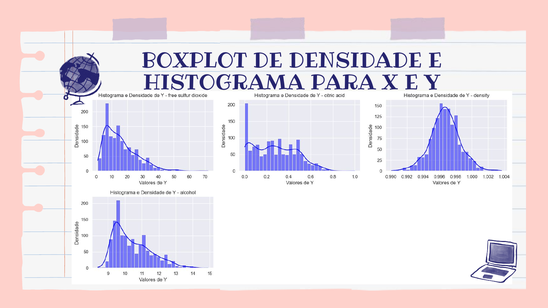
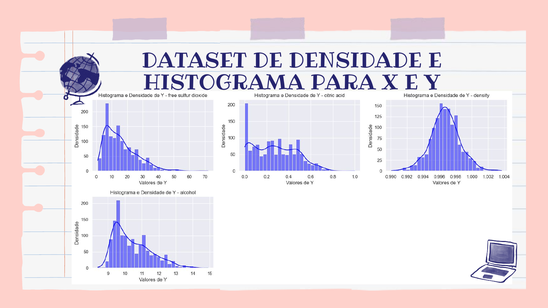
BOXPLOT: BOXPLOT -> DATASET
